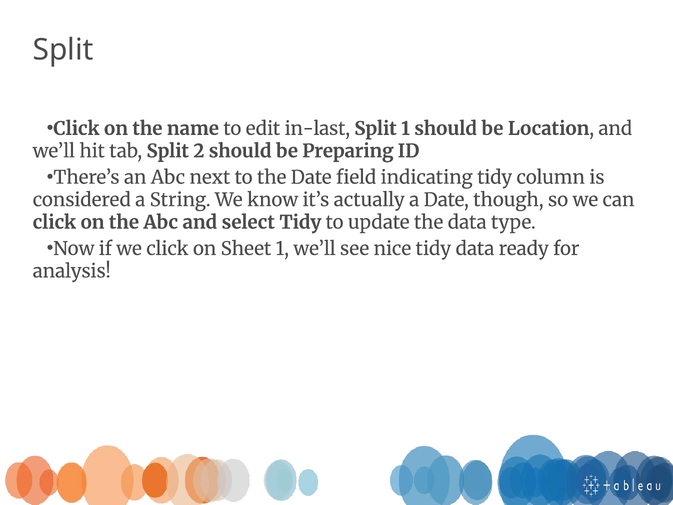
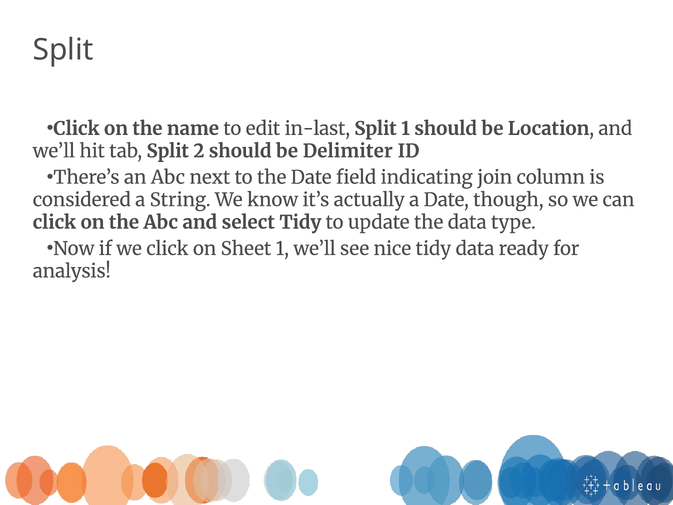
Preparing: Preparing -> Delimiter
indicating tidy: tidy -> join
